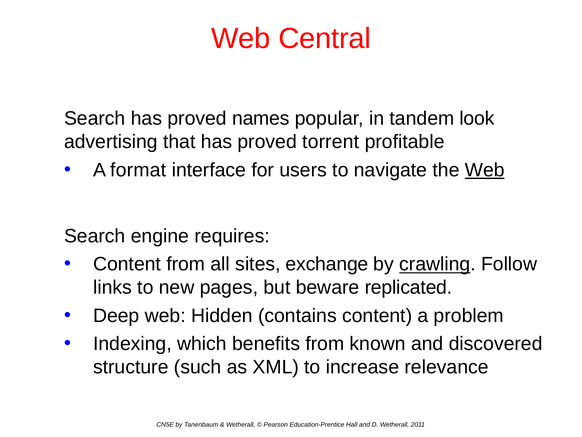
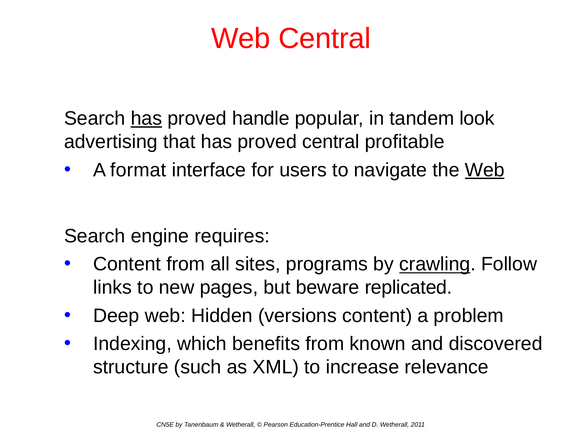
has at (146, 118) underline: none -> present
names: names -> handle
proved torrent: torrent -> central
exchange: exchange -> programs
contains: contains -> versions
